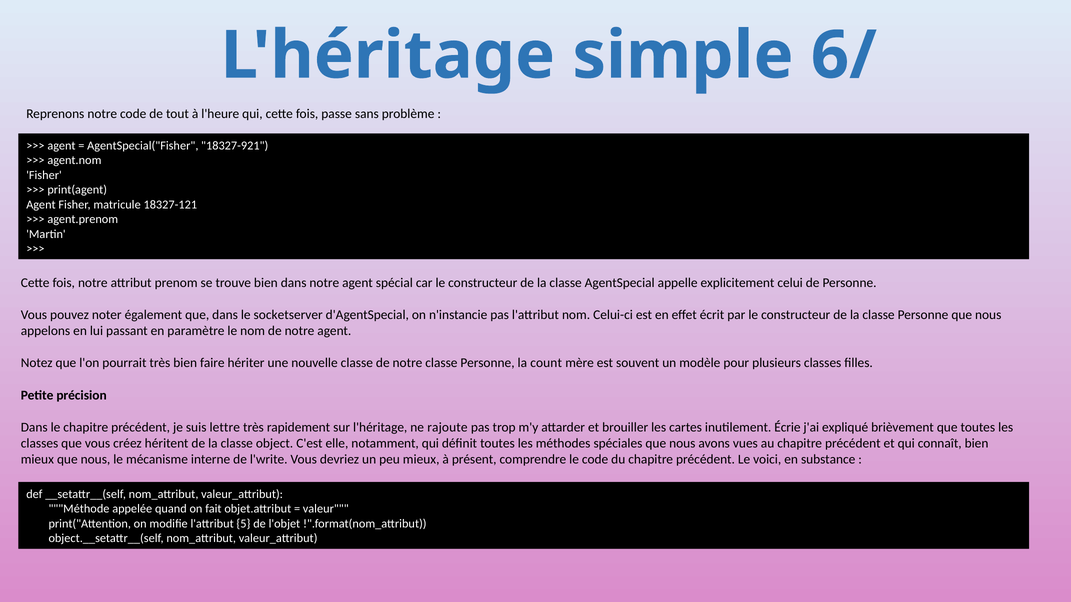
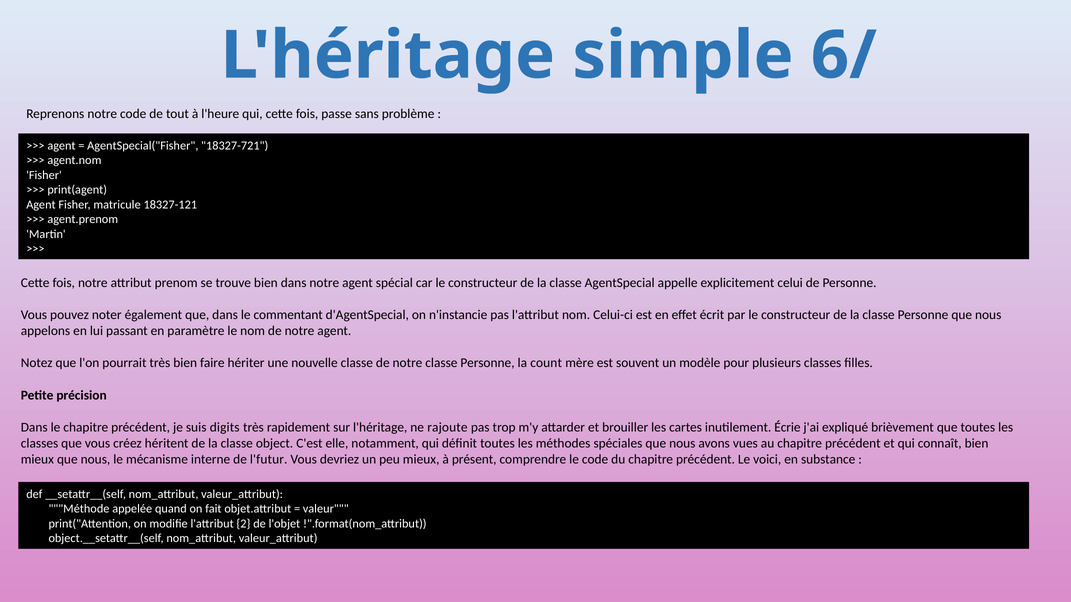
18327-921: 18327-921 -> 18327-721
socketserver: socketserver -> commentant
lettre: lettre -> digits
l'write: l'write -> l'futur
5: 5 -> 2
